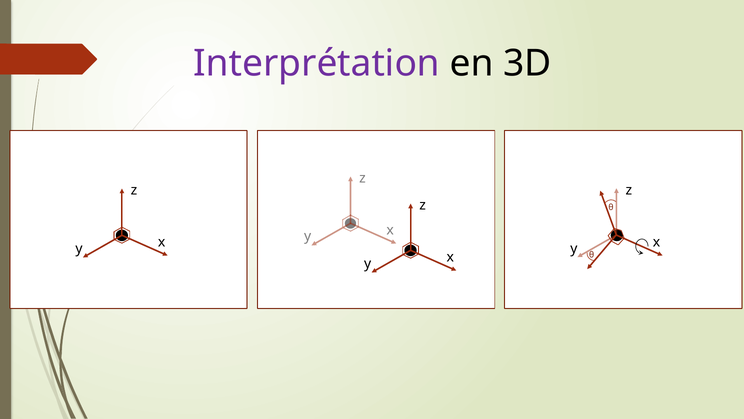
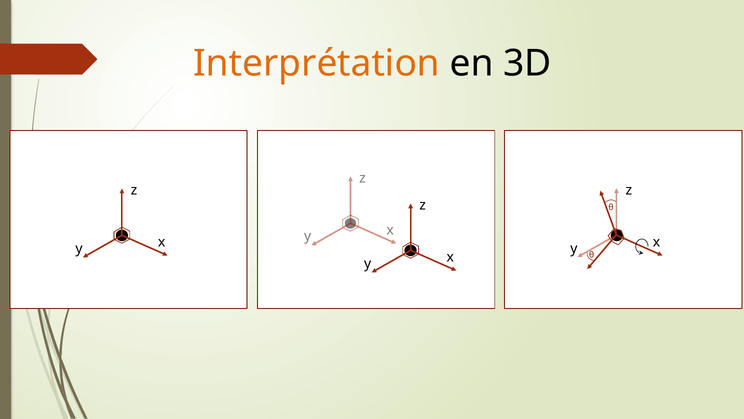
Interprétation colour: purple -> orange
